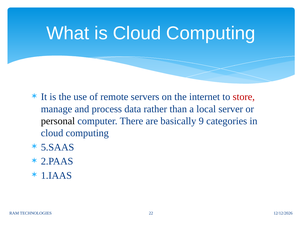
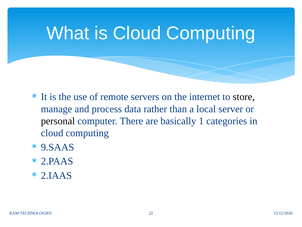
store colour: red -> black
9: 9 -> 1
5.SAAS: 5.SAAS -> 9.SAAS
1.IAAS: 1.IAAS -> 2.IAAS
